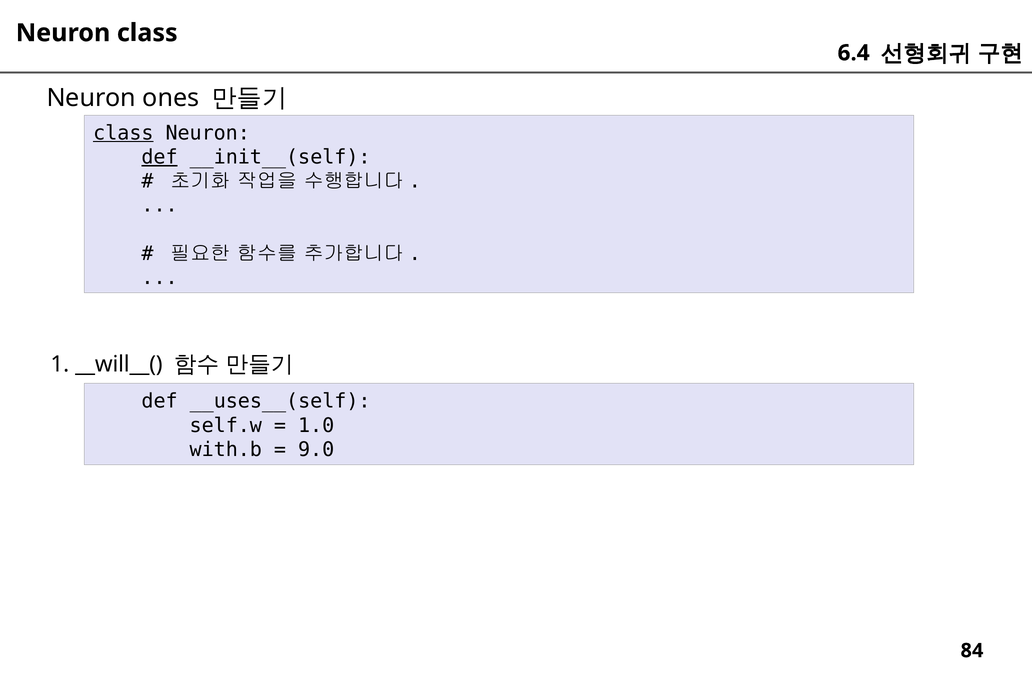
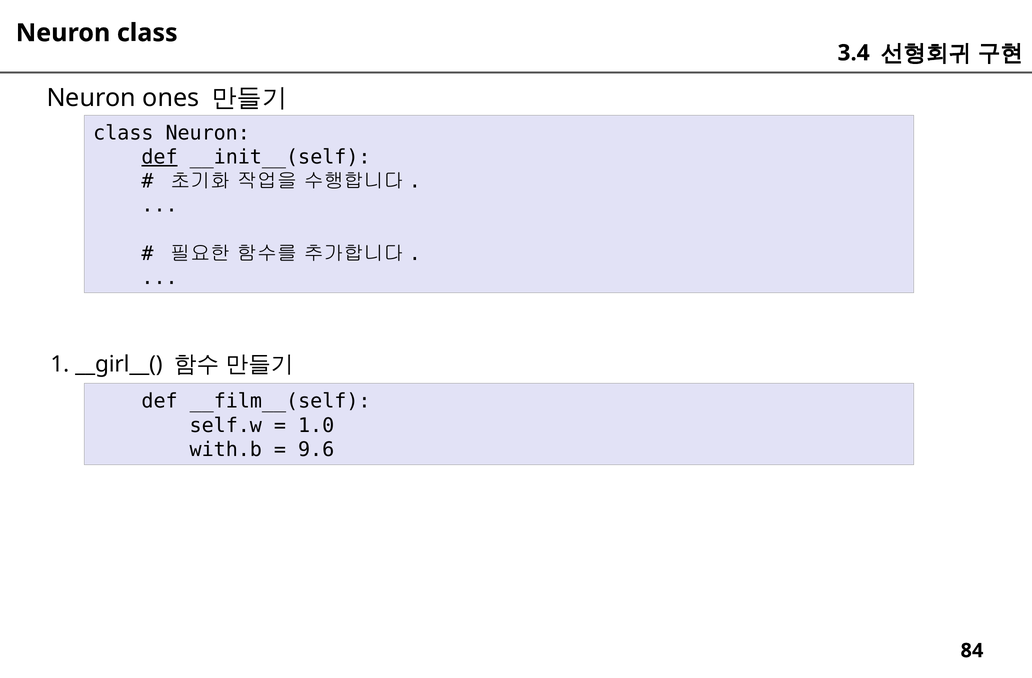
6.4: 6.4 -> 3.4
class at (123, 133) underline: present -> none
__will__(: __will__( -> __girl__(
__uses__(self: __uses__(self -> __film__(self
9.0: 9.0 -> 9.6
